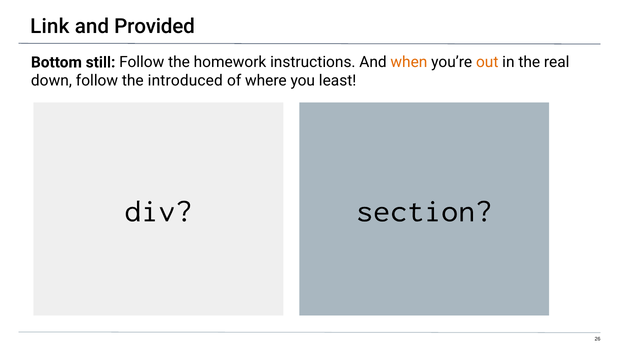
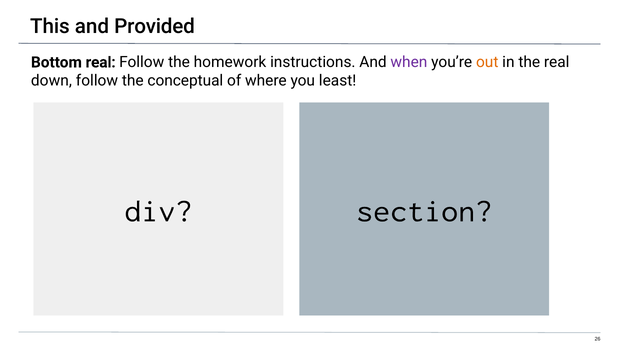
Link: Link -> This
Bottom still: still -> real
when colour: orange -> purple
introduced: introduced -> conceptual
